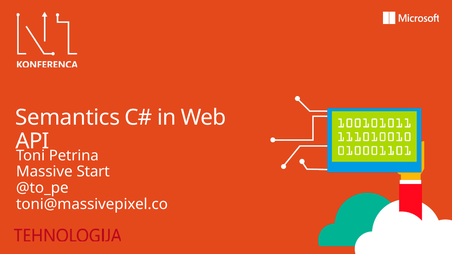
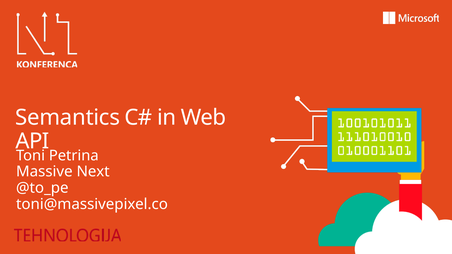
Start: Start -> Next
